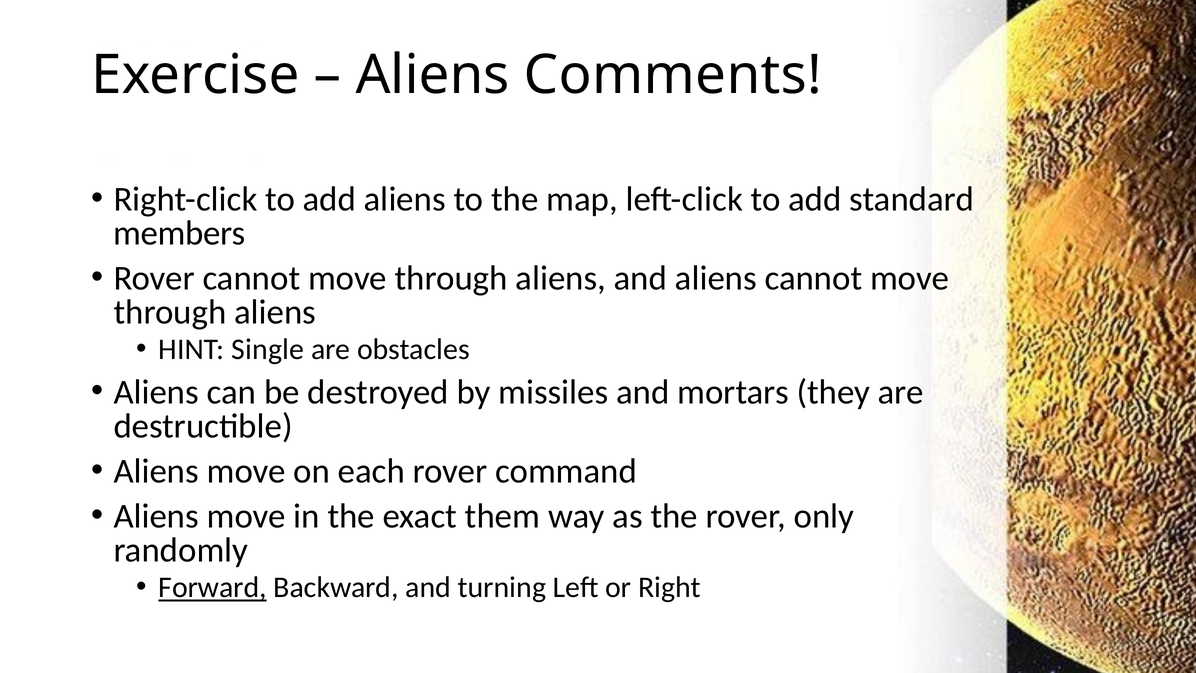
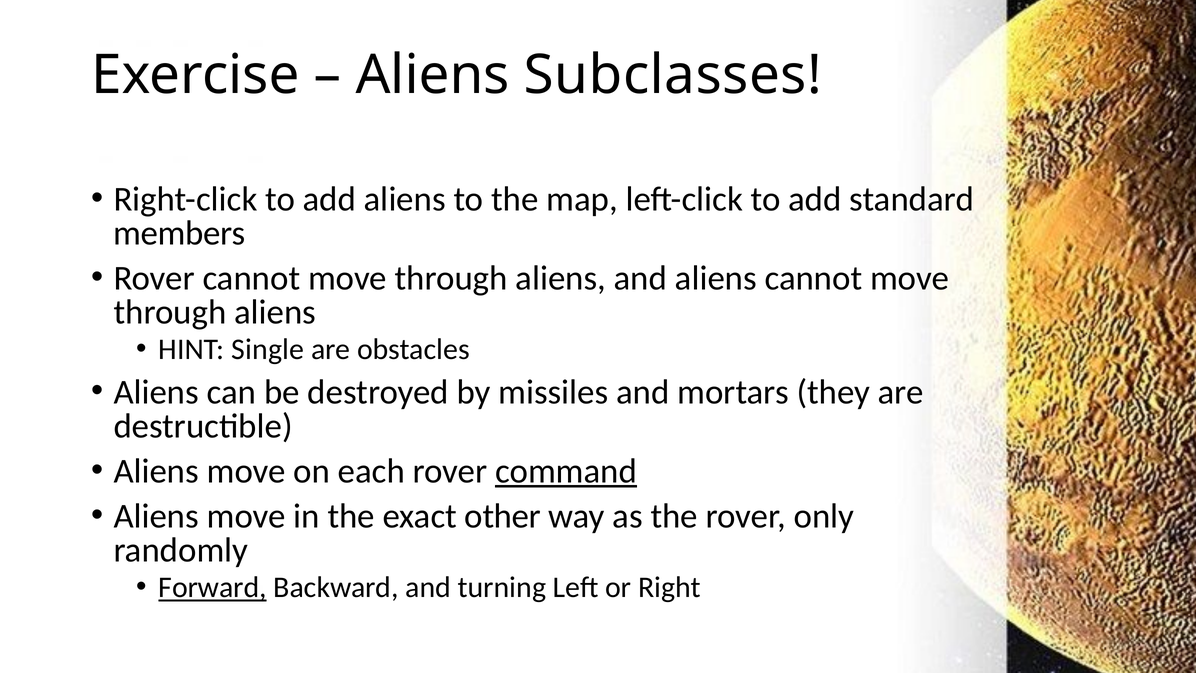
Comments: Comments -> Subclasses
command underline: none -> present
them: them -> other
